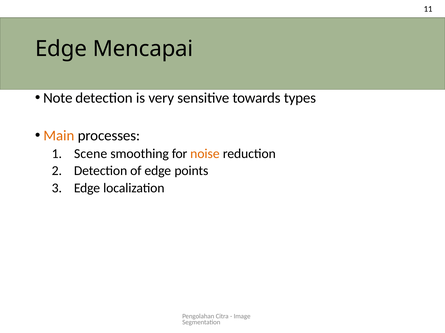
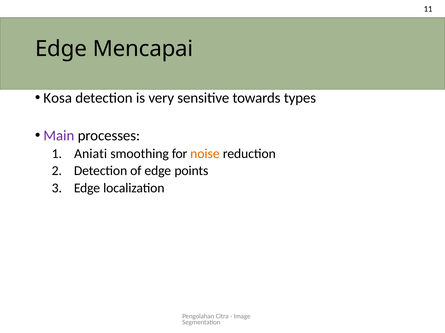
Note: Note -> Kosa
Main colour: orange -> purple
Scene: Scene -> Aniati
